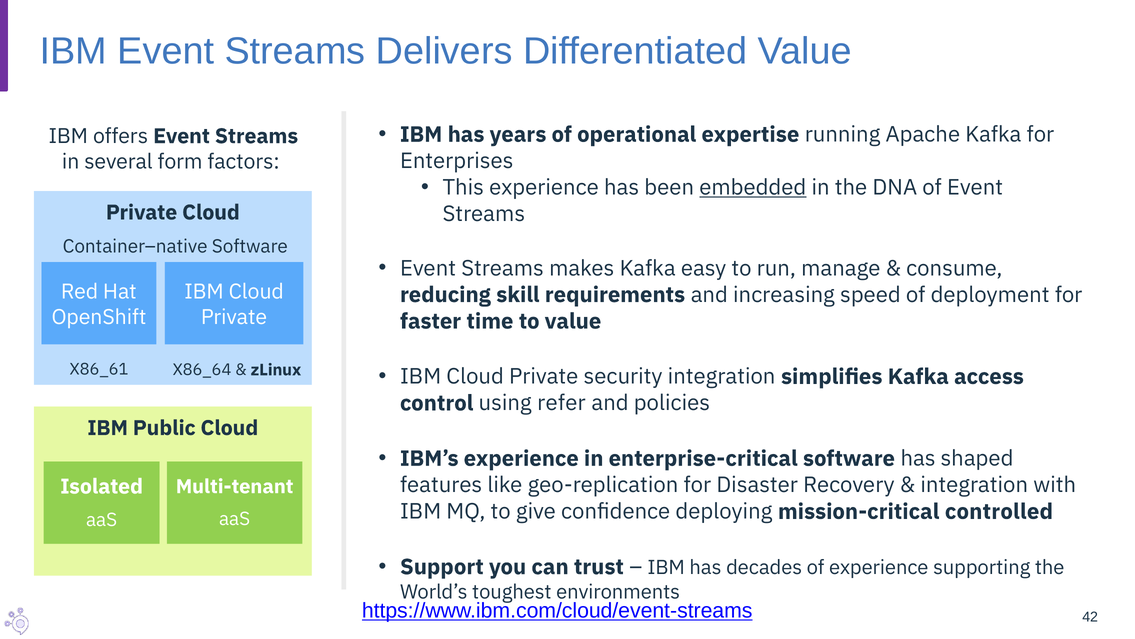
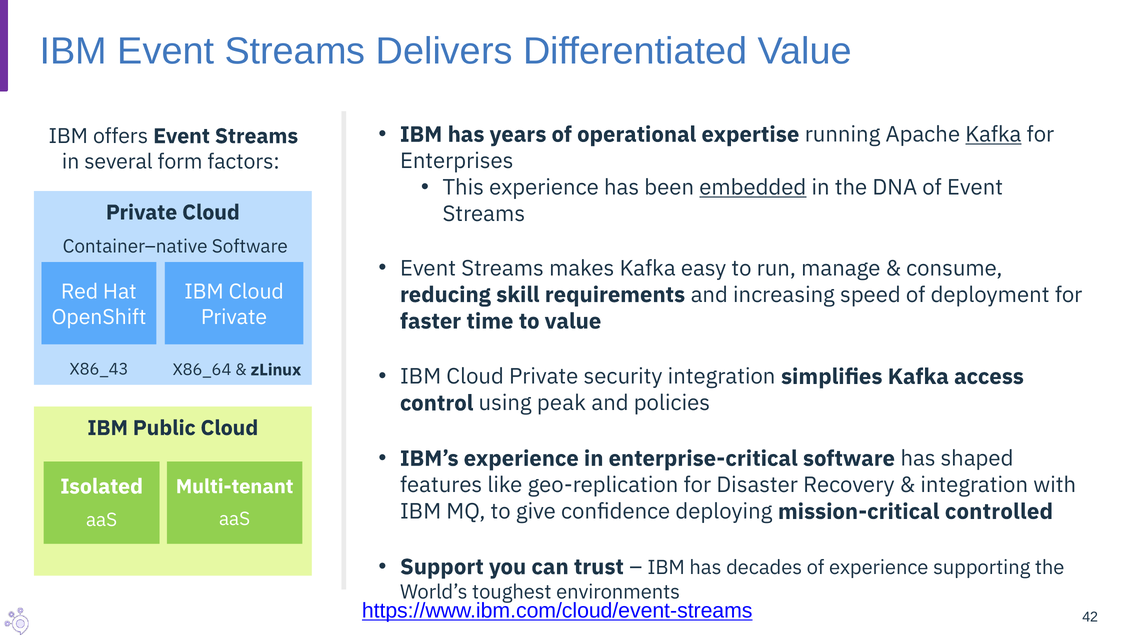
Kafka at (993, 134) underline: none -> present
X86_61: X86_61 -> X86_43
refer: refer -> peak
